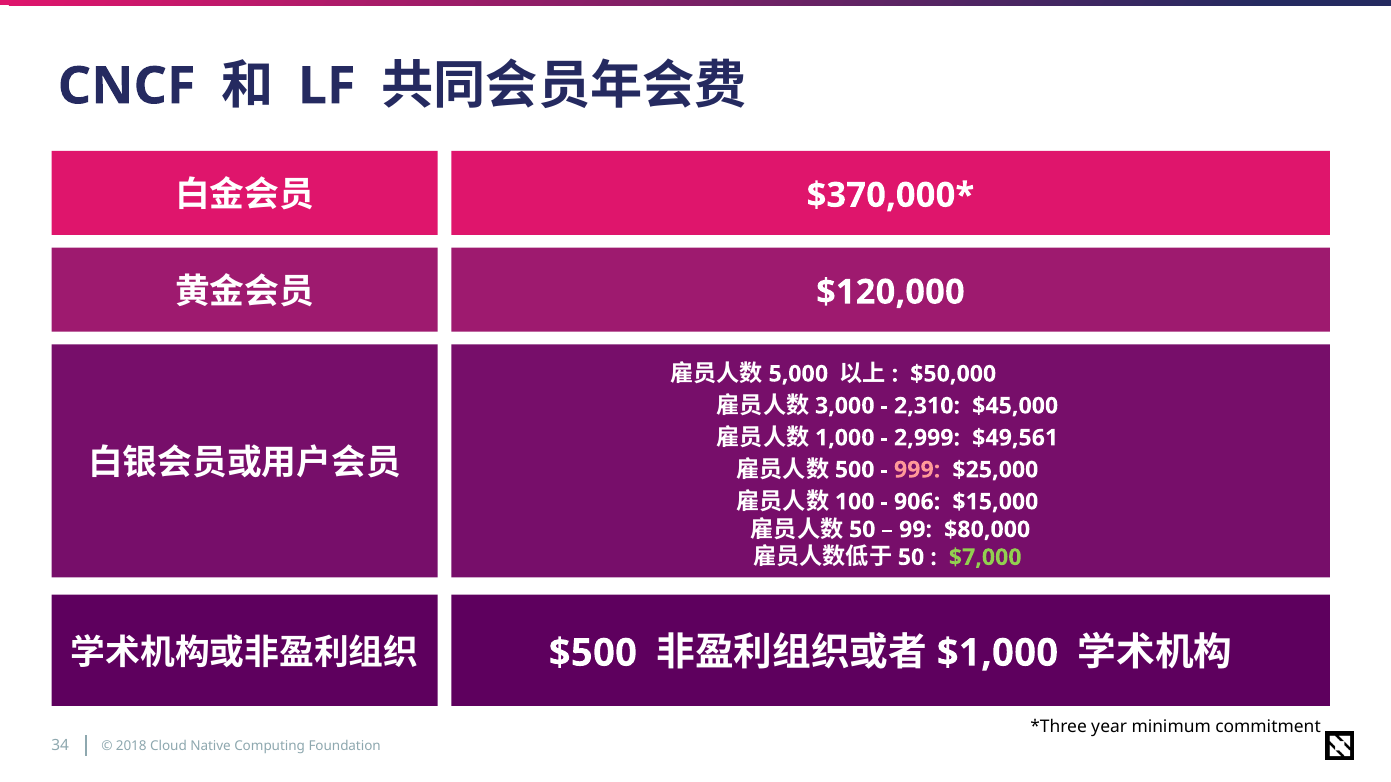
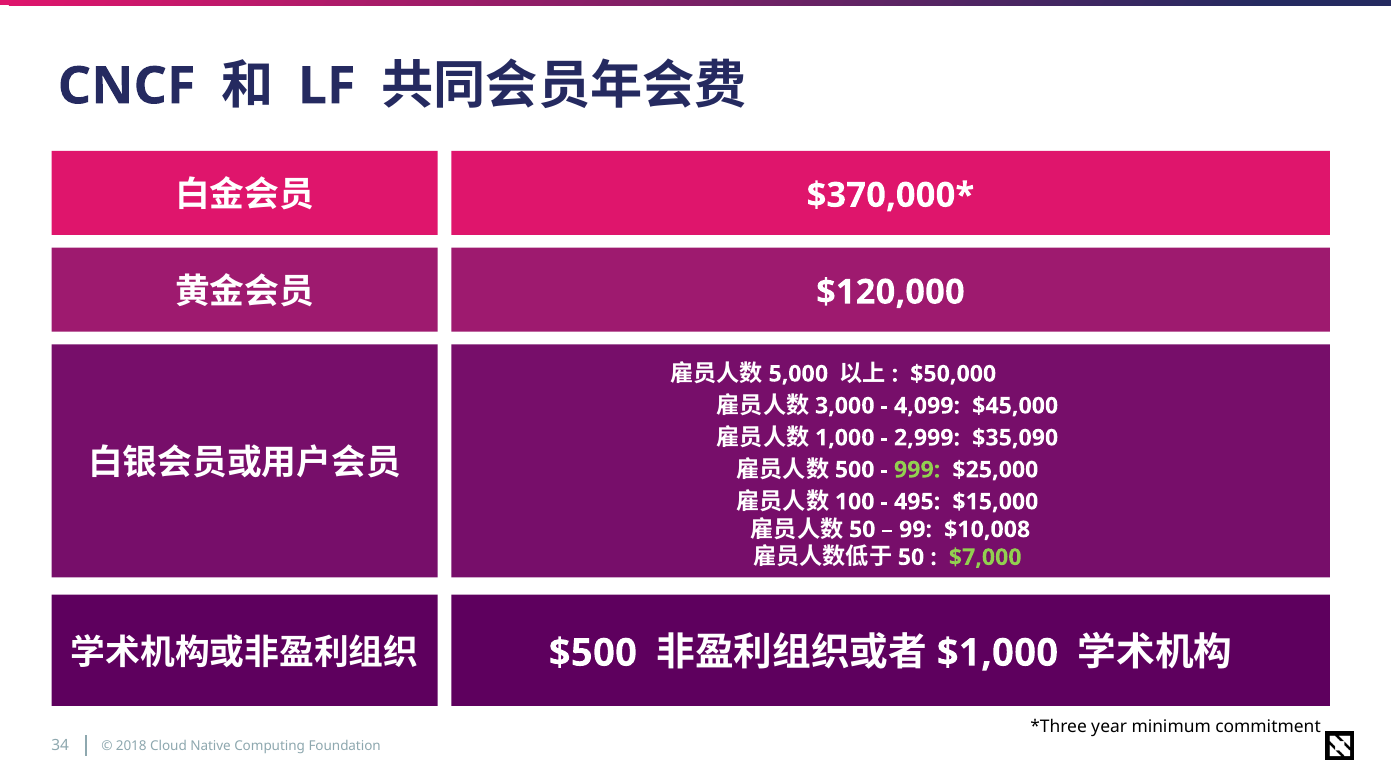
2,310: 2,310 -> 4,099
$49,561: $49,561 -> $35,090
999 colour: pink -> light green
906: 906 -> 495
$80,000: $80,000 -> $10,008
